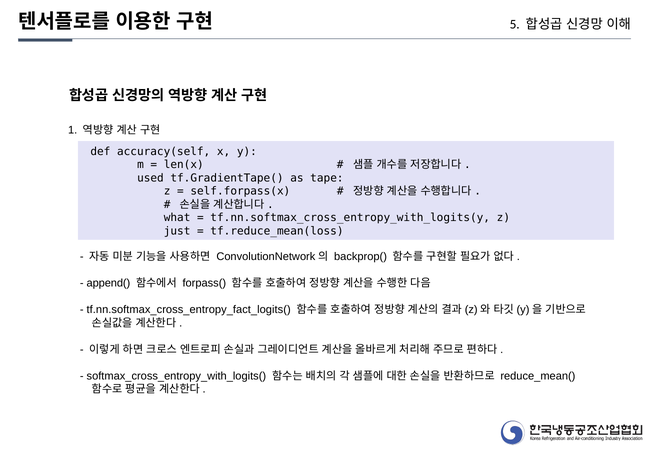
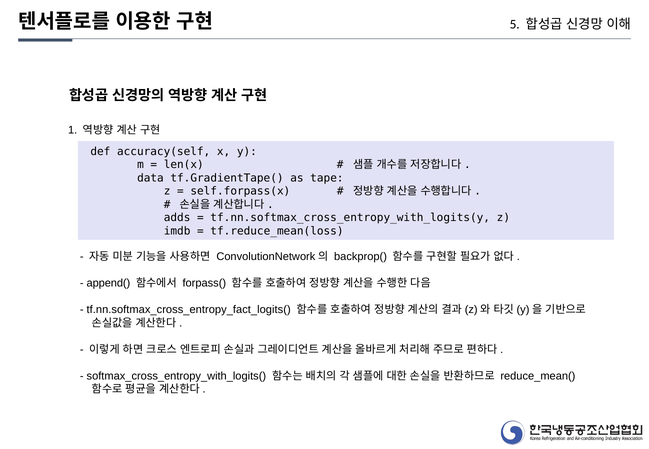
used: used -> data
what: what -> adds
just: just -> imdb
